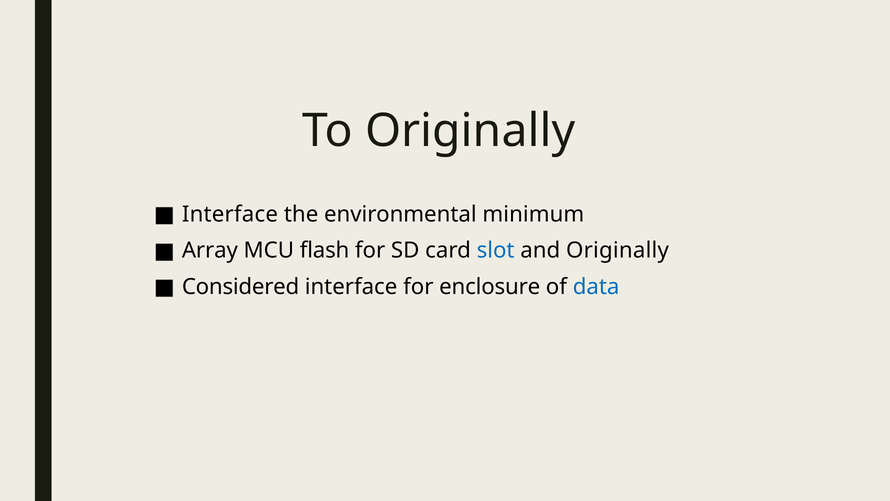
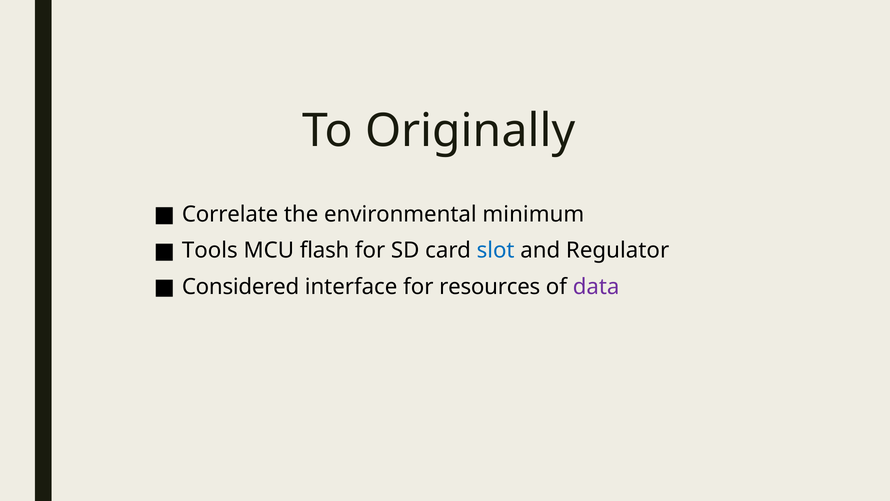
Interface at (230, 214): Interface -> Correlate
Array: Array -> Tools
and Originally: Originally -> Regulator
enclosure: enclosure -> resources
data colour: blue -> purple
